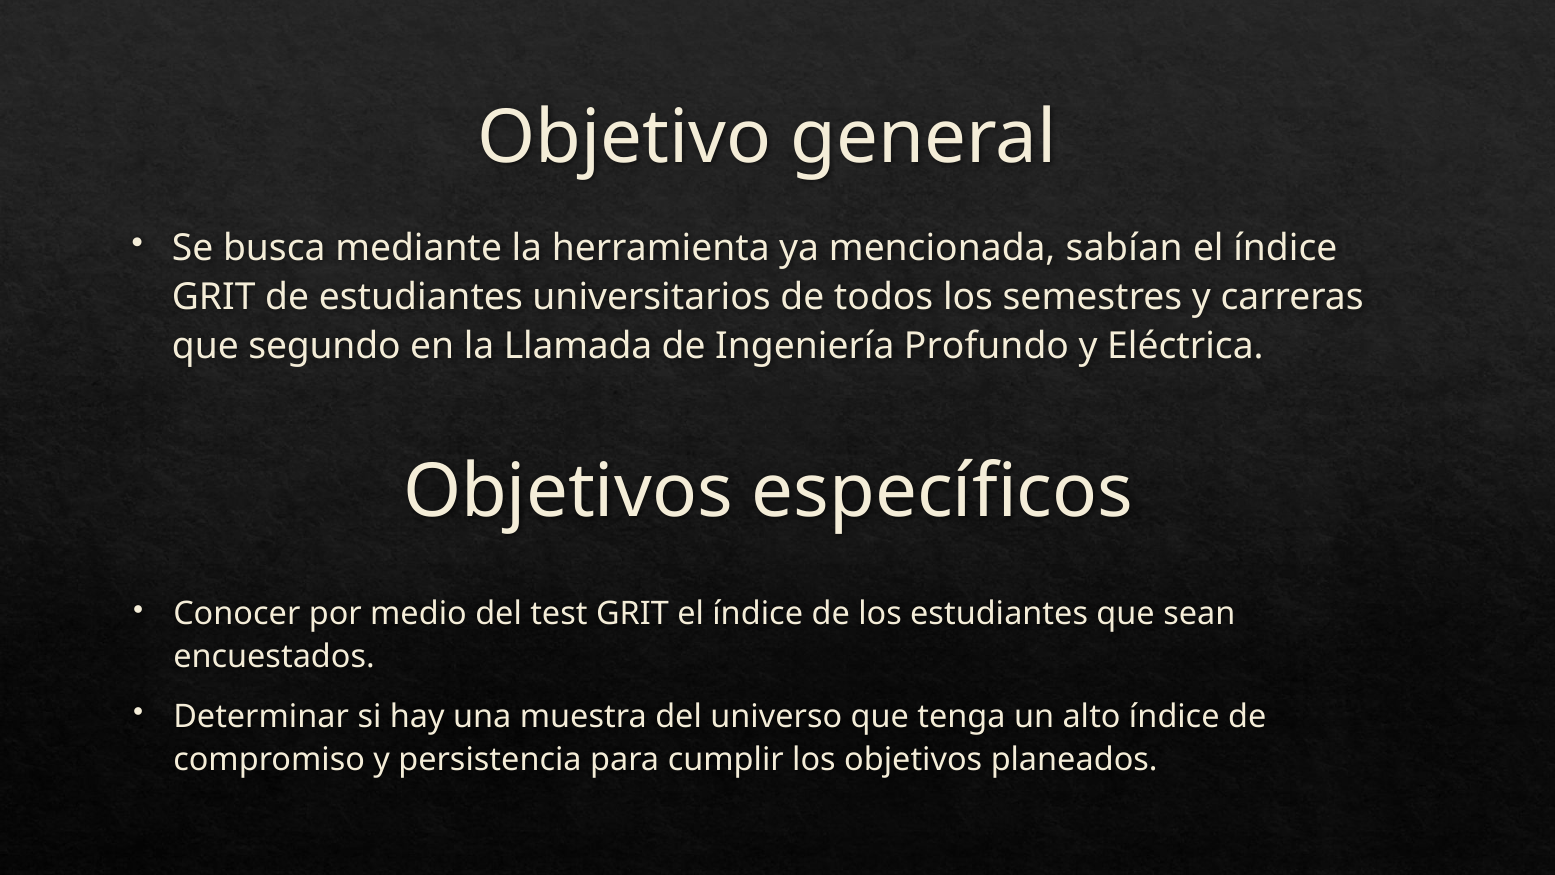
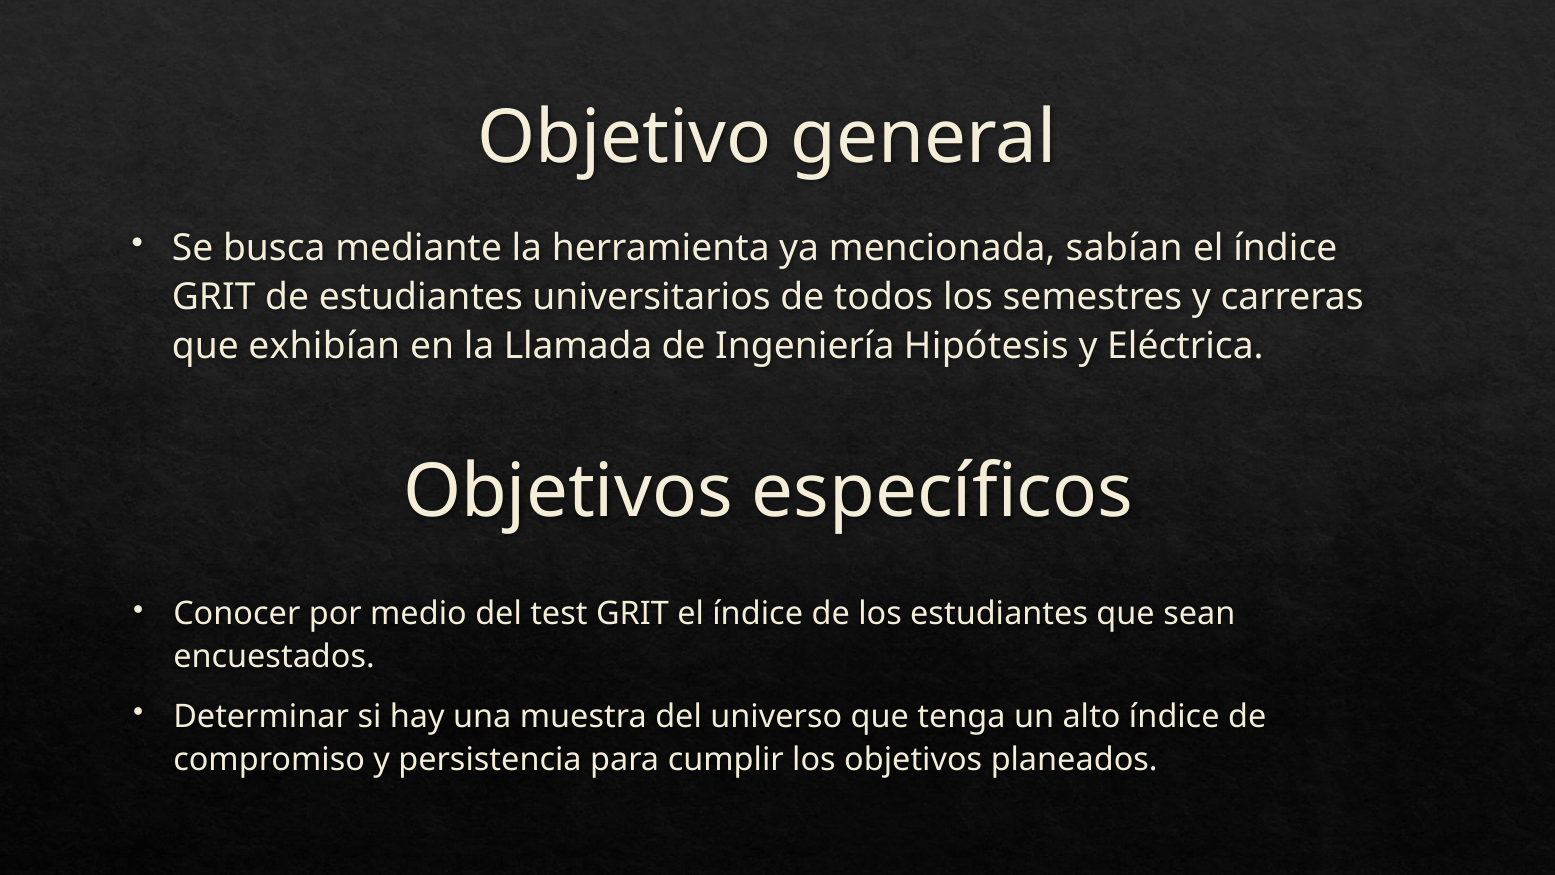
segundo: segundo -> exhibían
Profundo: Profundo -> Hipótesis
